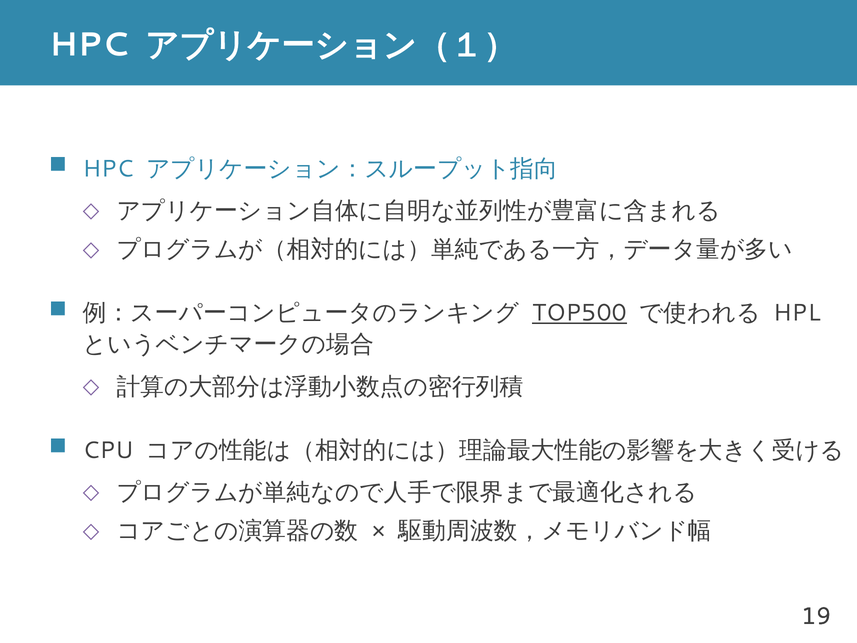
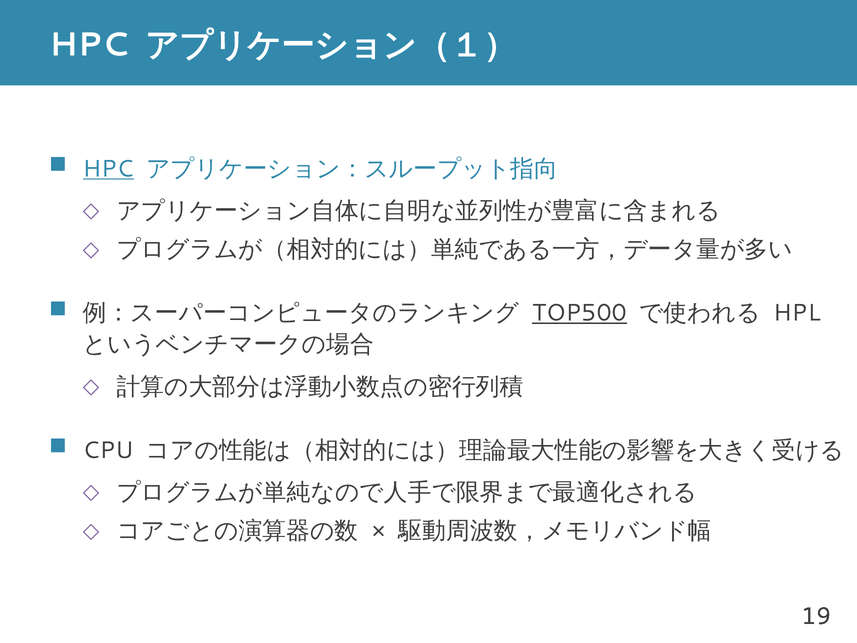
HPC at (108, 169) underline: none -> present
